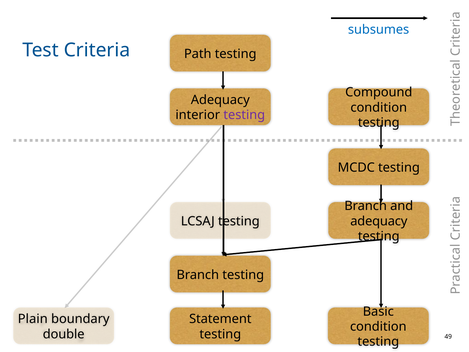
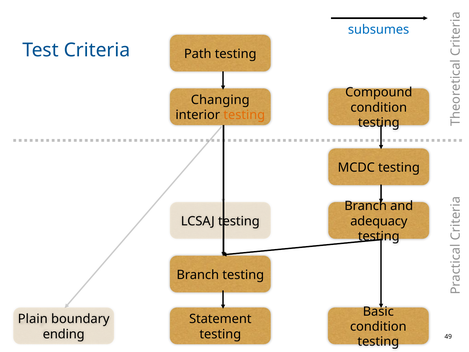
Adequacy at (220, 100): Adequacy -> Changing
testing at (244, 115) colour: purple -> orange
double: double -> ending
